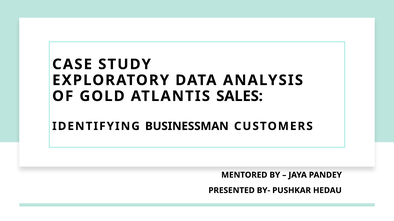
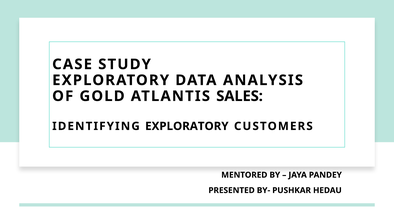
IDENTIFYING BUSINESSMAN: BUSINESSMAN -> EXPLORATORY
